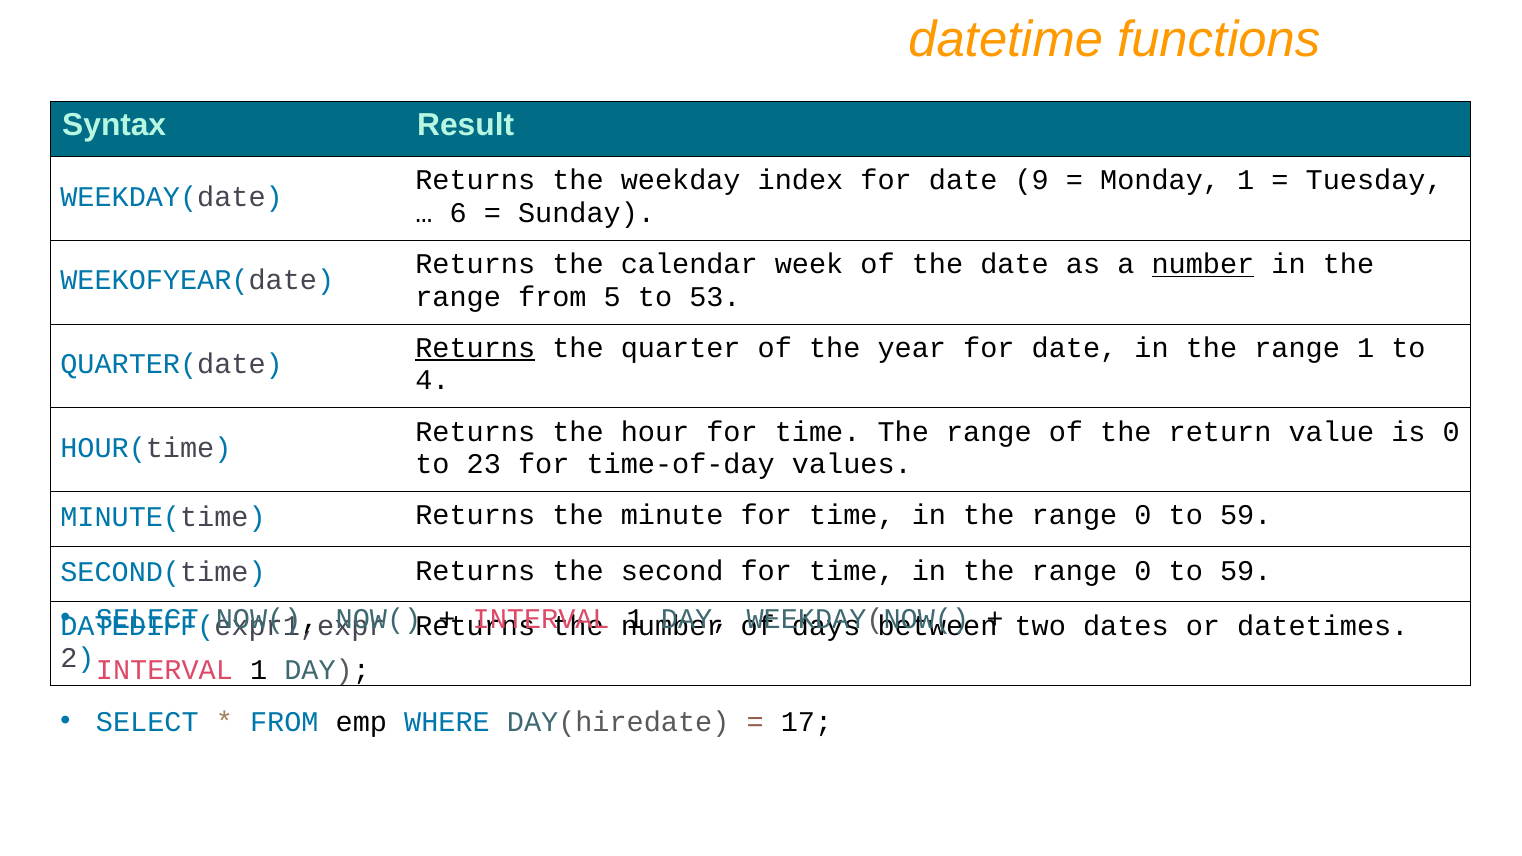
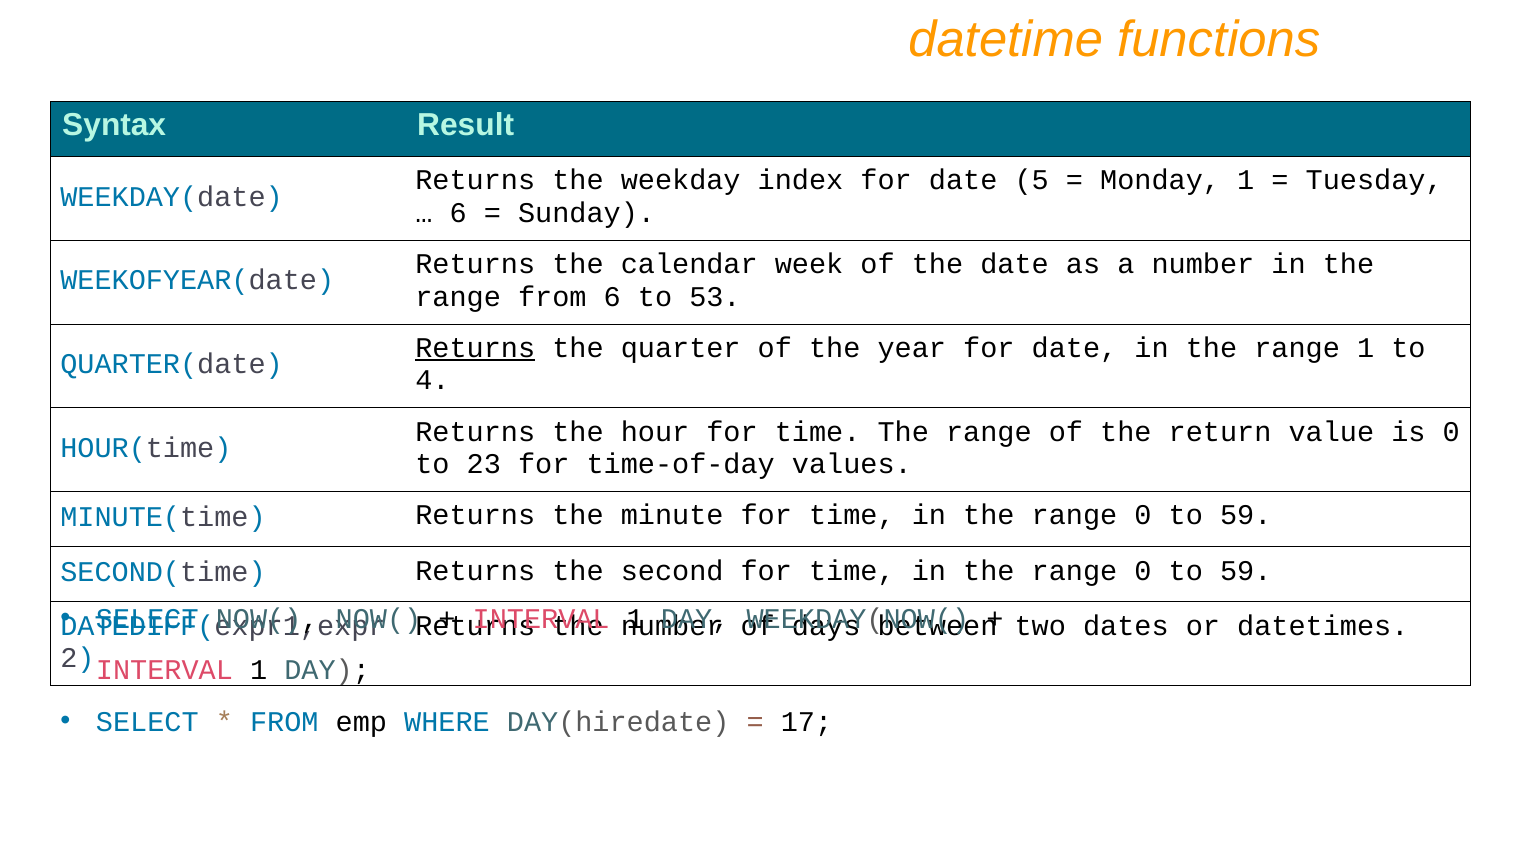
9: 9 -> 5
number at (1203, 264) underline: present -> none
from 5: 5 -> 6
